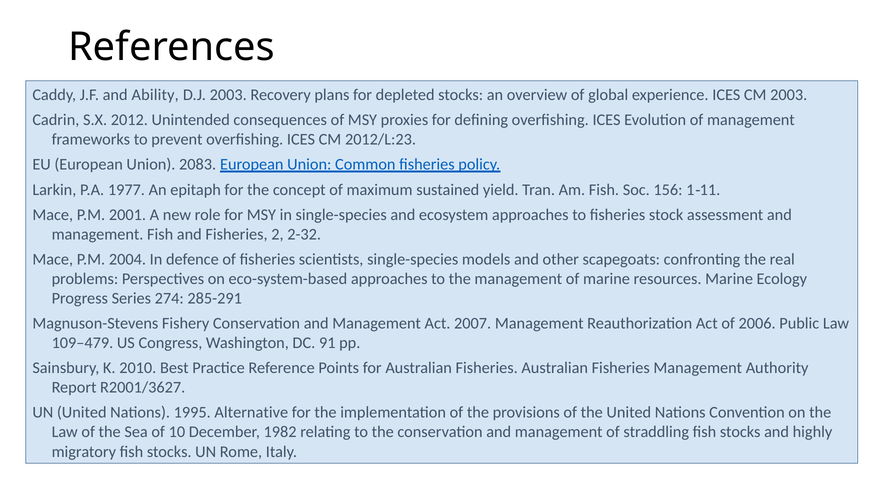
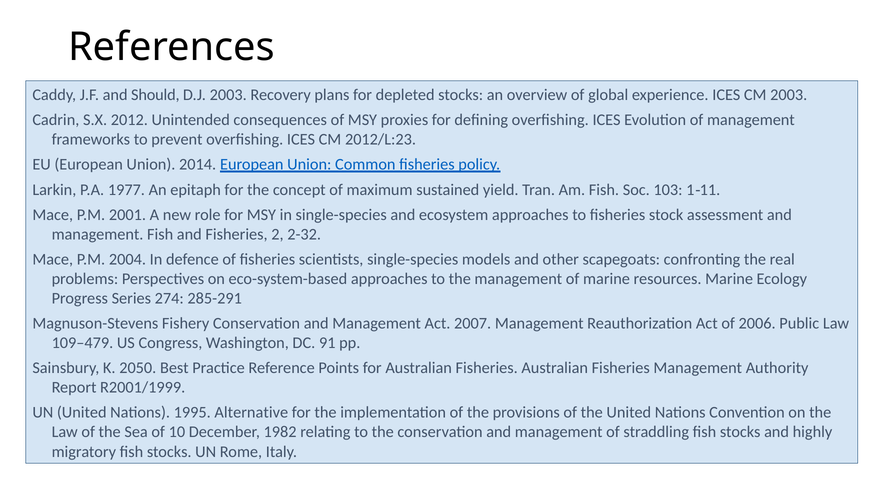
Ability: Ability -> Should
2083: 2083 -> 2014
156: 156 -> 103
2010: 2010 -> 2050
R2001/3627: R2001/3627 -> R2001/1999
